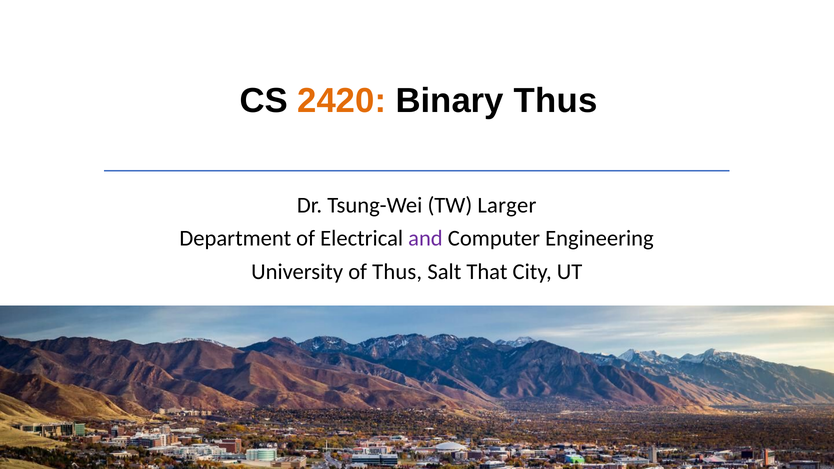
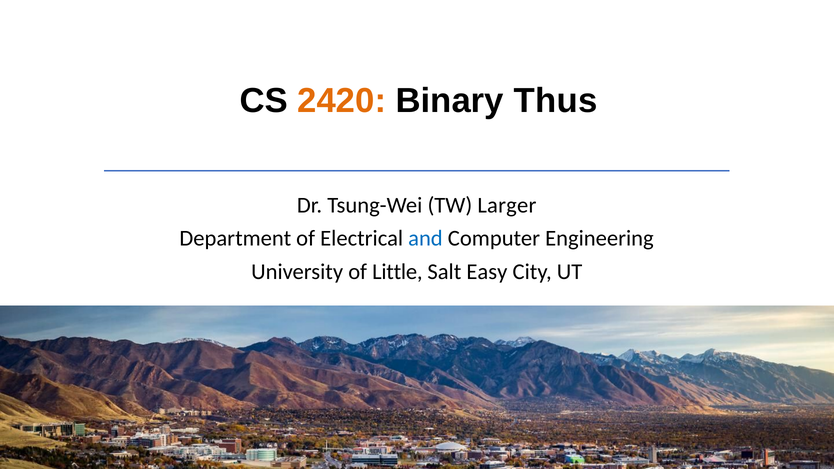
and colour: purple -> blue
of Thus: Thus -> Little
That: That -> Easy
